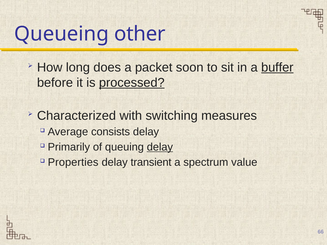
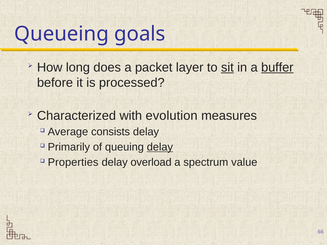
other: other -> goals
soon: soon -> layer
sit underline: none -> present
processed underline: present -> none
switching: switching -> evolution
transient: transient -> overload
